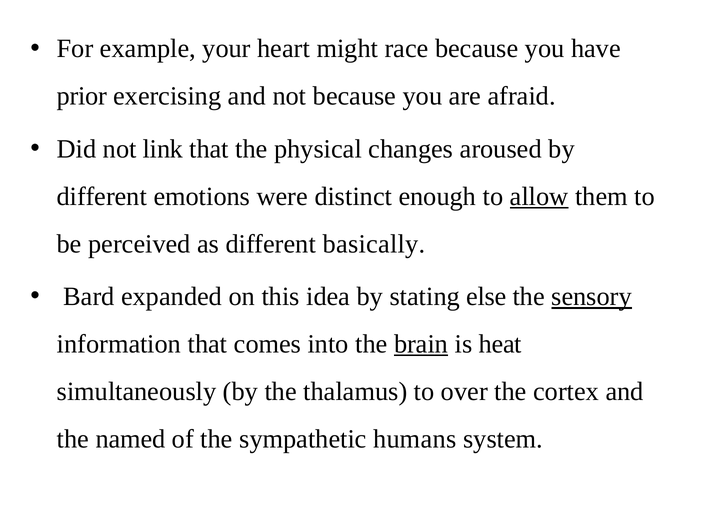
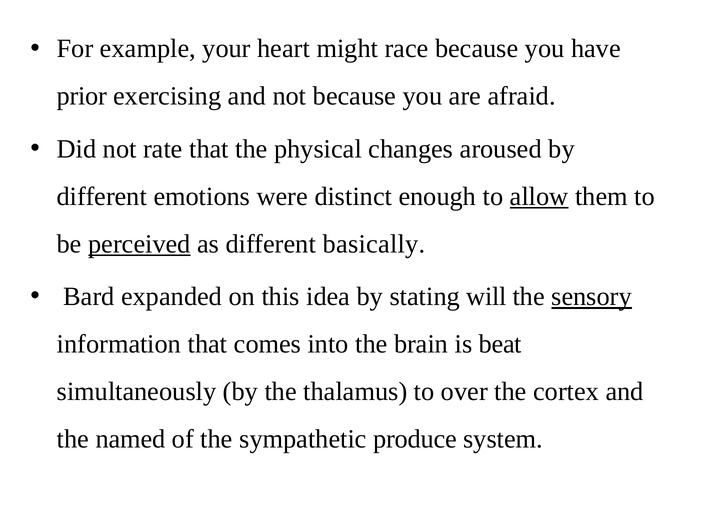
link: link -> rate
perceived underline: none -> present
else: else -> will
brain underline: present -> none
heat: heat -> beat
humans: humans -> produce
